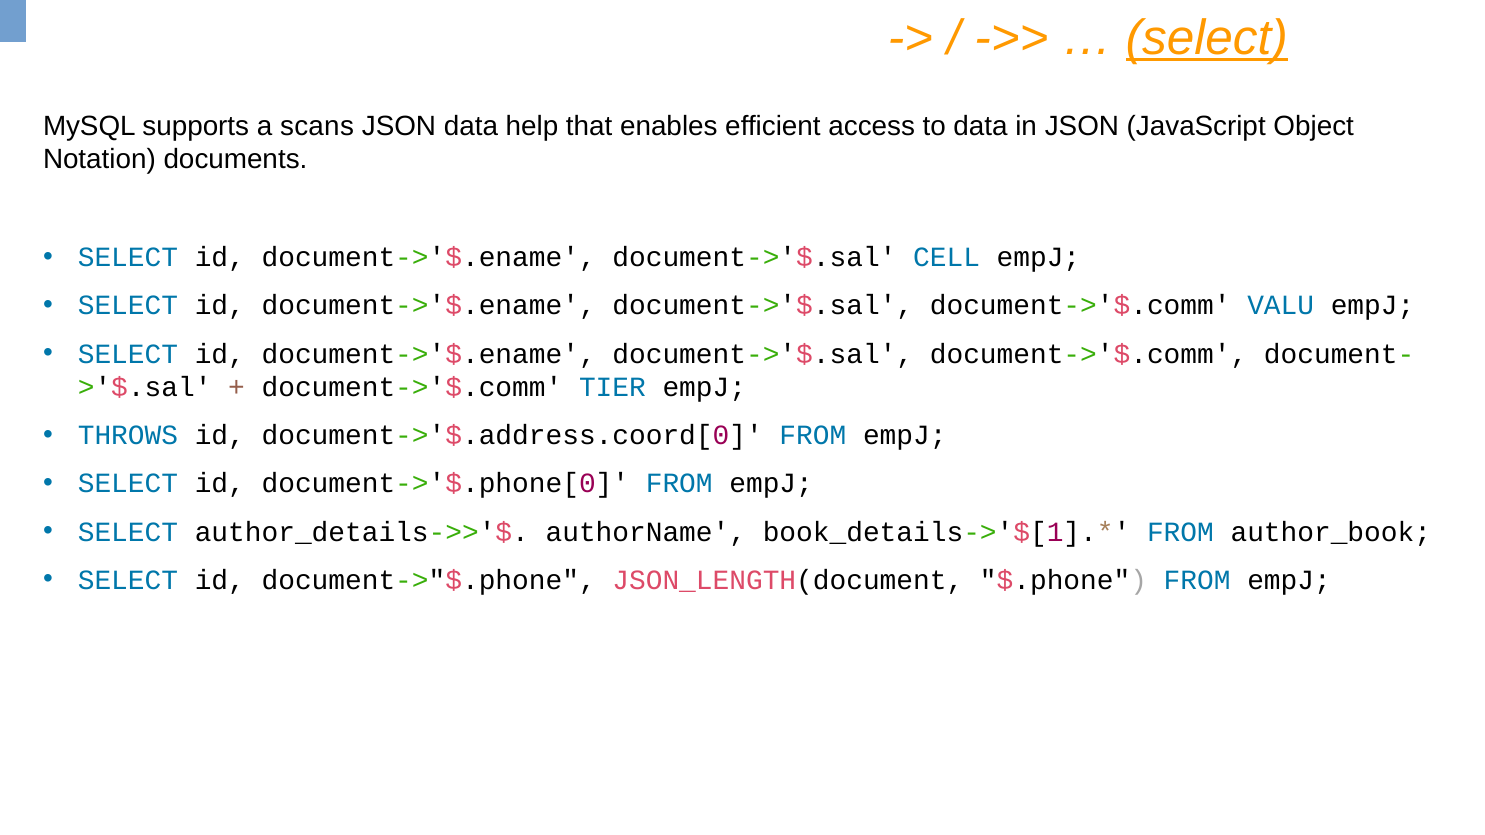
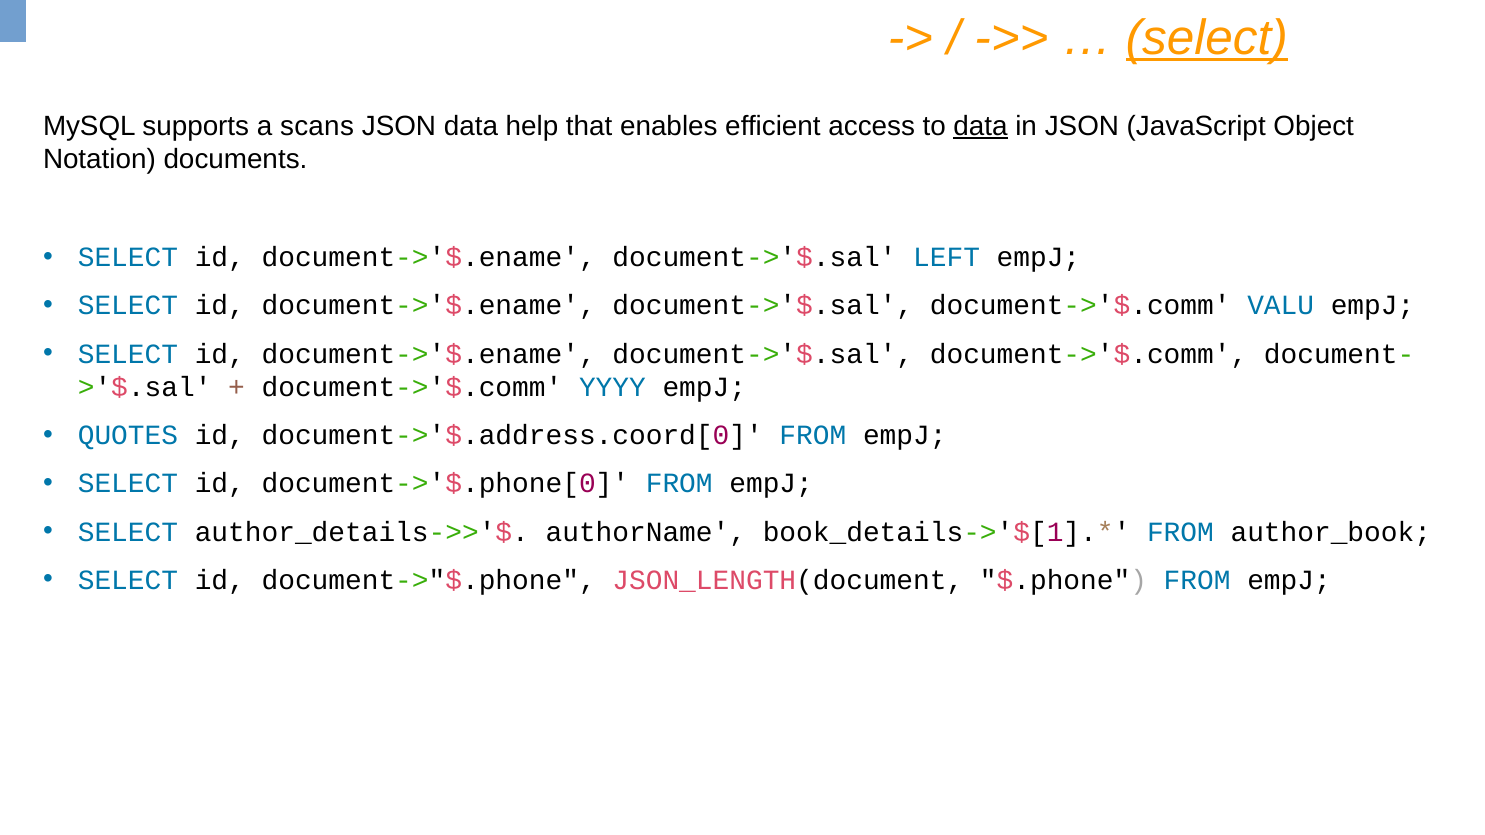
data at (981, 126) underline: none -> present
CELL: CELL -> LEFT
TIER: TIER -> YYYY
THROWS: THROWS -> QUOTES
